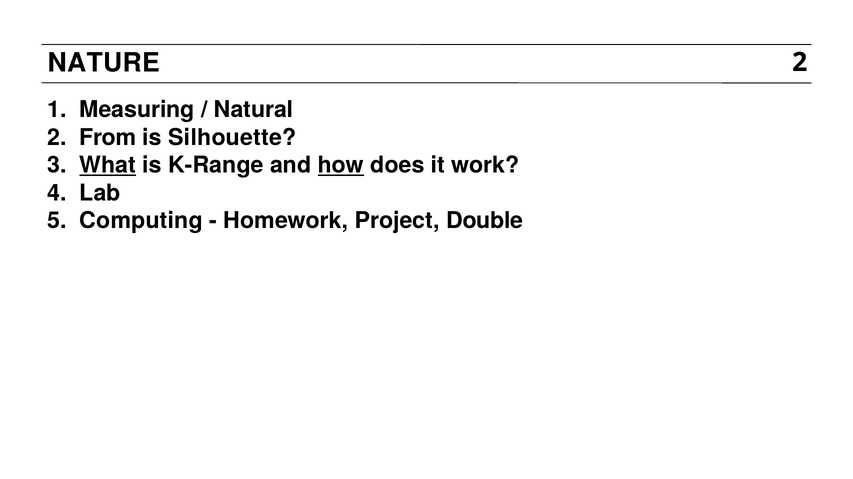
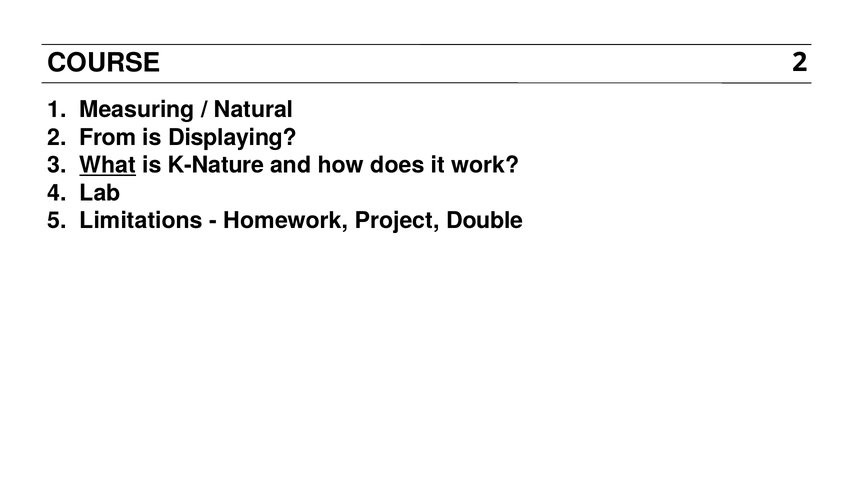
NATURE: NATURE -> COURSE
Silhouette: Silhouette -> Displaying
K-Range: K-Range -> K-Nature
how underline: present -> none
Computing: Computing -> Limitations
